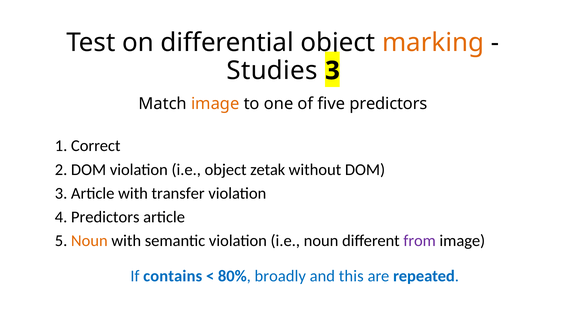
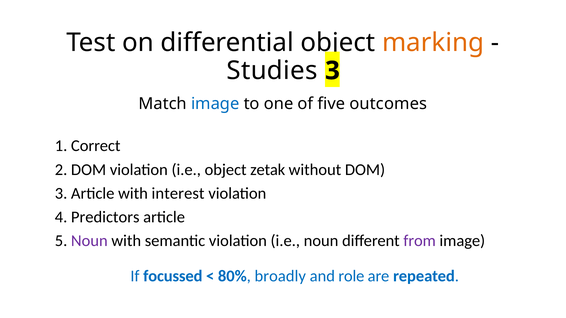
image at (215, 104) colour: orange -> blue
five predictors: predictors -> outcomes
transfer: transfer -> interest
Noun at (89, 241) colour: orange -> purple
contains: contains -> focussed
this: this -> role
